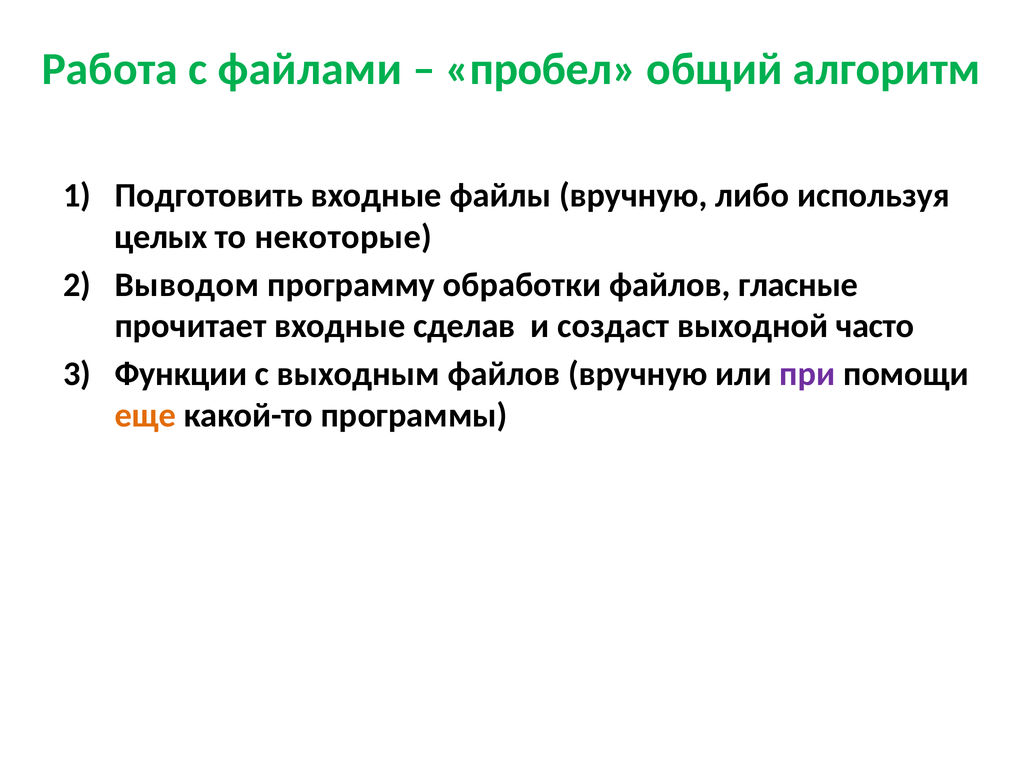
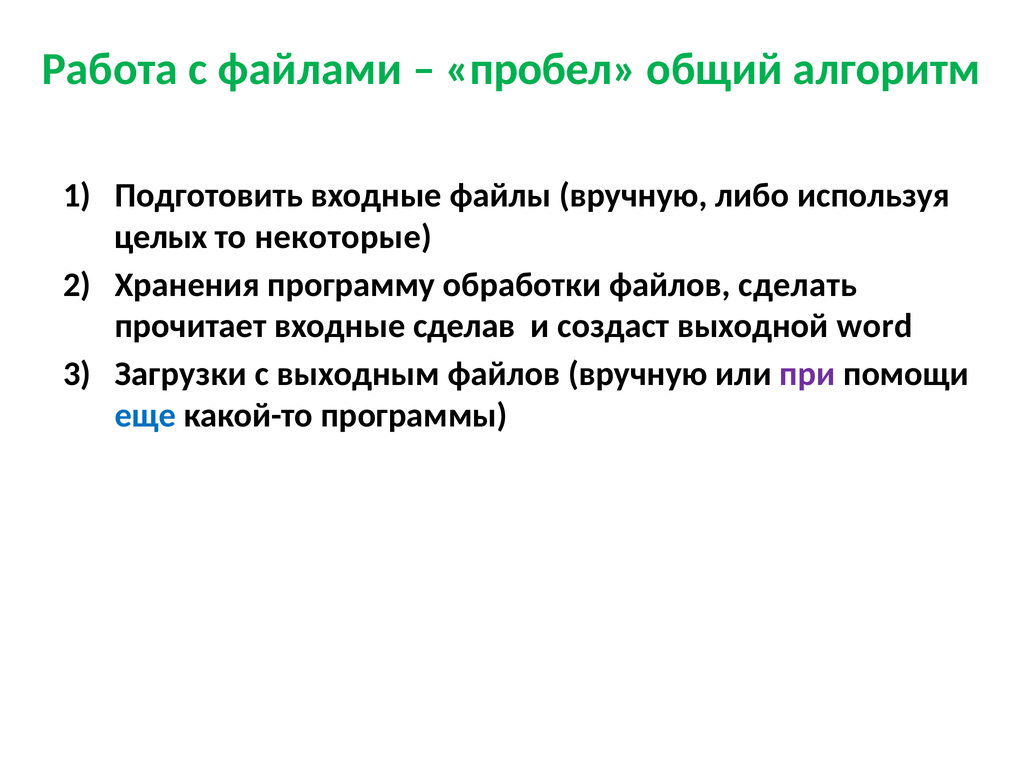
Выводом: Выводом -> Хранения
гласные: гласные -> сделать
часто: часто -> word
Функции: Функции -> Загрузки
еще colour: orange -> blue
